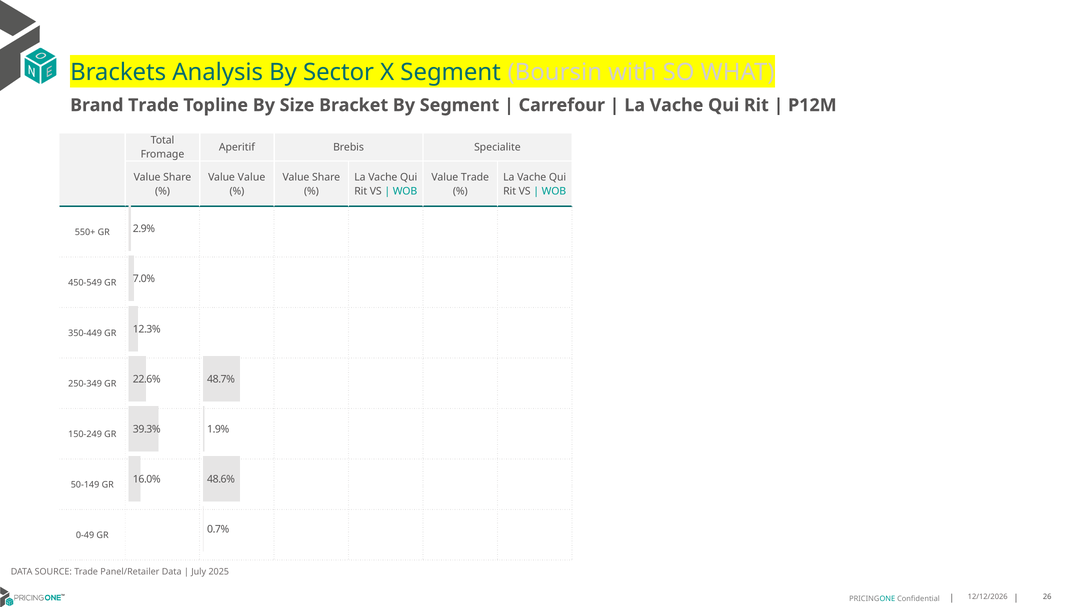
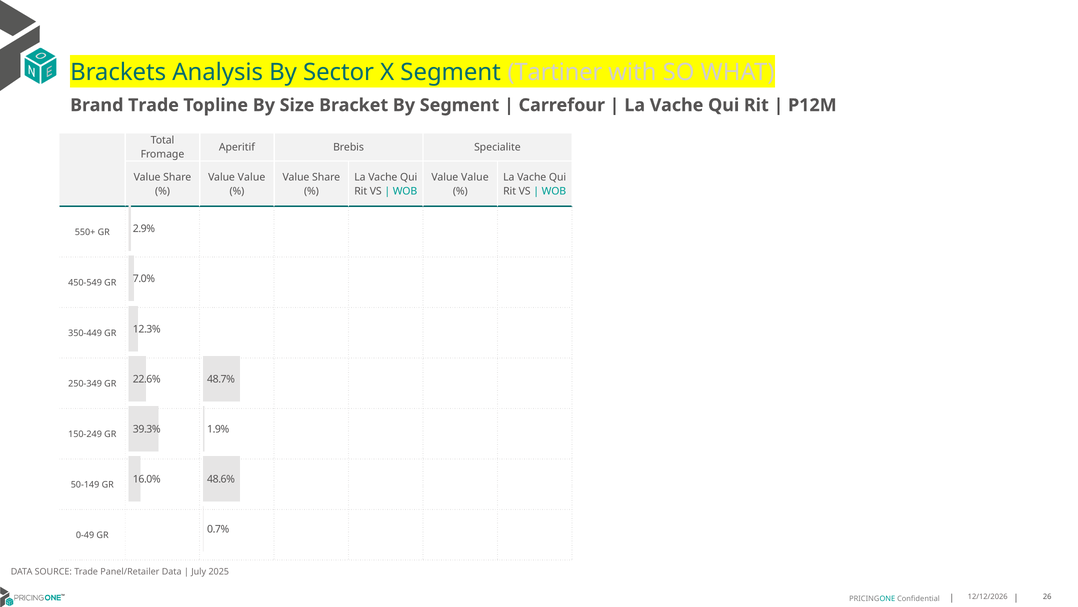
Boursin: Boursin -> Tartiner
Trade at (475, 177): Trade -> Value
